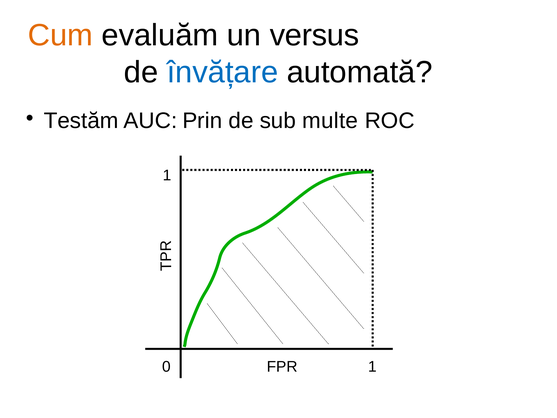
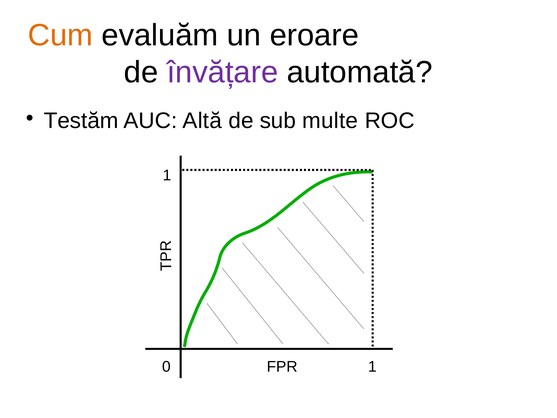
versus: versus -> eroare
învățare colour: blue -> purple
Prin: Prin -> Altă
